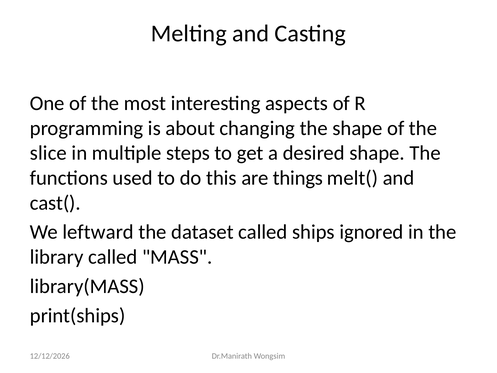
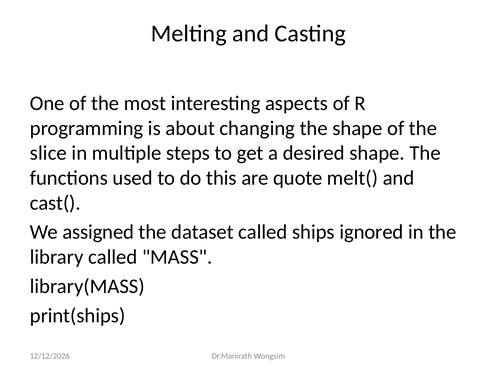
things: things -> quote
leftward: leftward -> assigned
